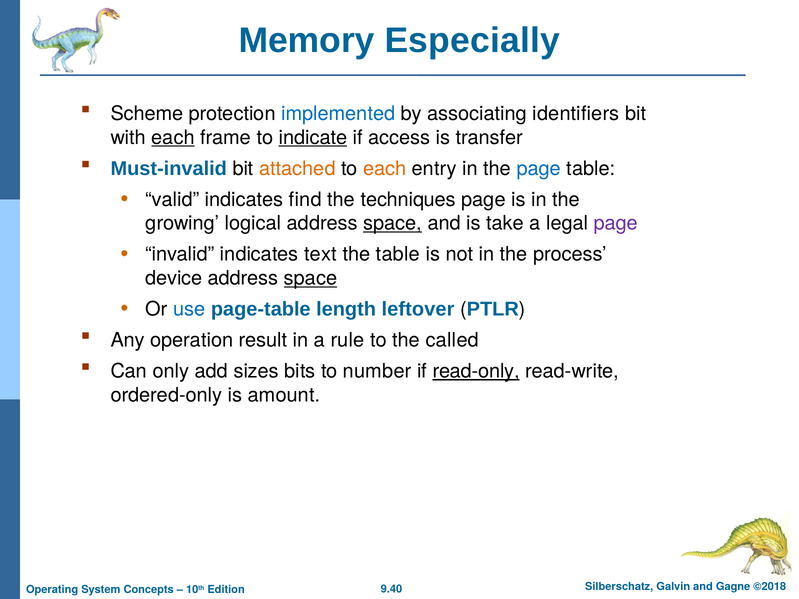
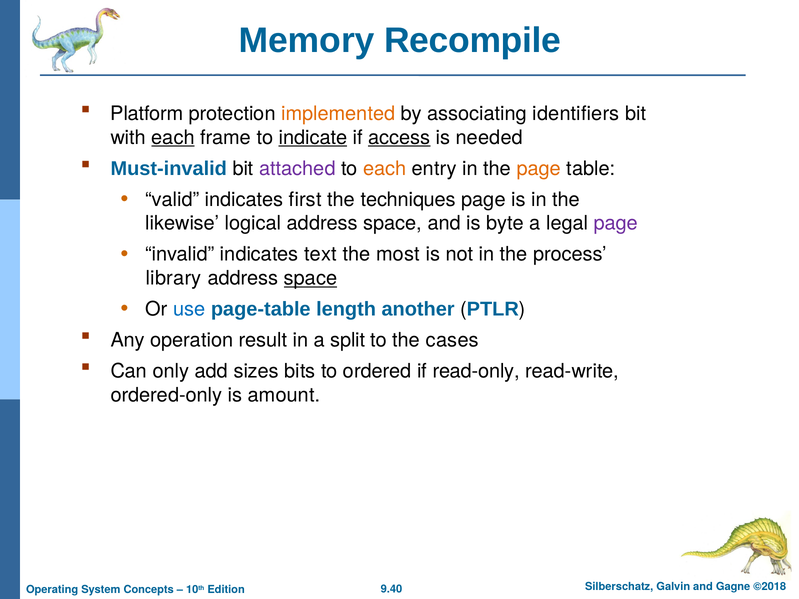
Especially: Especially -> Recompile
Scheme: Scheme -> Platform
implemented colour: blue -> orange
access underline: none -> present
transfer: transfer -> needed
attached colour: orange -> purple
page at (539, 169) colour: blue -> orange
find: find -> first
growing: growing -> likewise
space at (393, 223) underline: present -> none
take: take -> byte
the table: table -> most
device: device -> library
leftover: leftover -> another
rule: rule -> split
called: called -> cases
number: number -> ordered
read-only underline: present -> none
